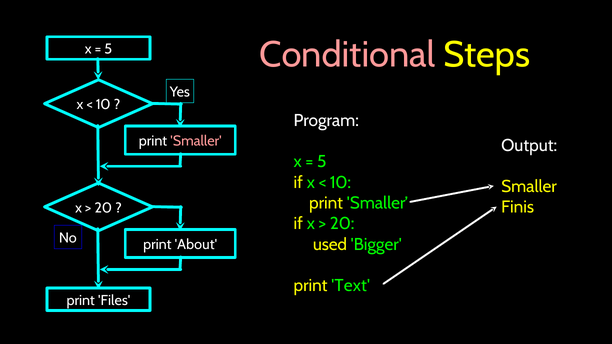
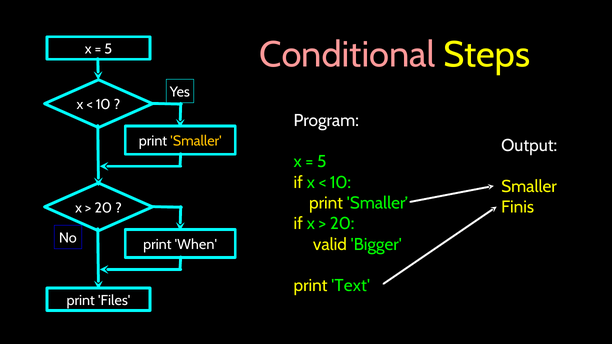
Smaller at (196, 141) colour: pink -> yellow
used: used -> valid
About: About -> When
